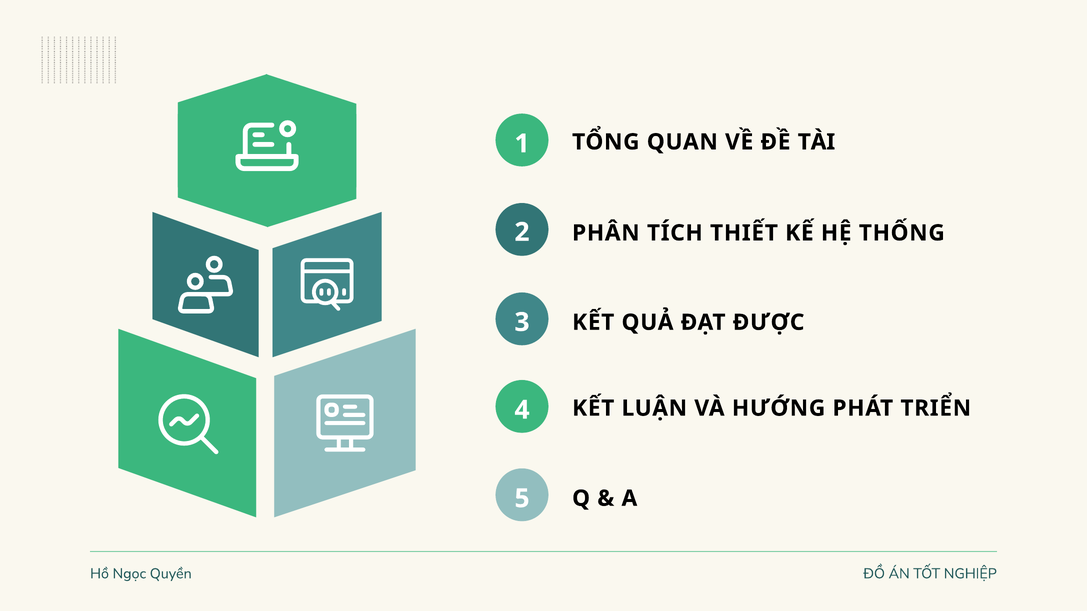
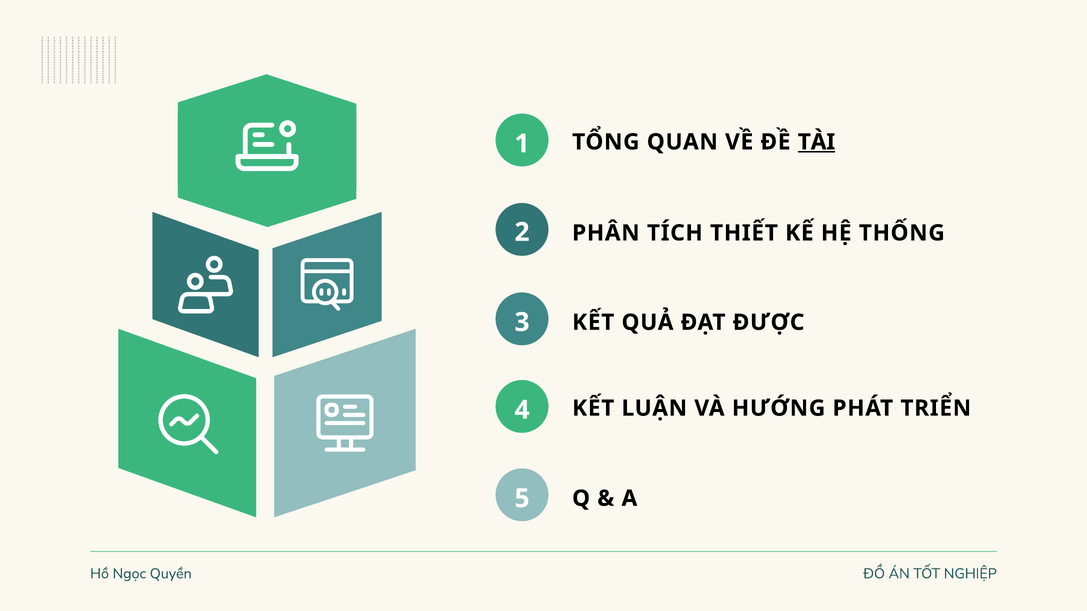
TÀI underline: none -> present
